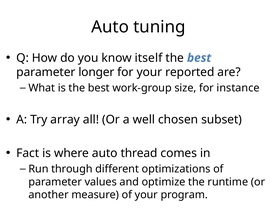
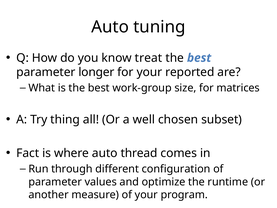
itself: itself -> treat
instance: instance -> matrices
array: array -> thing
optimizations: optimizations -> configuration
